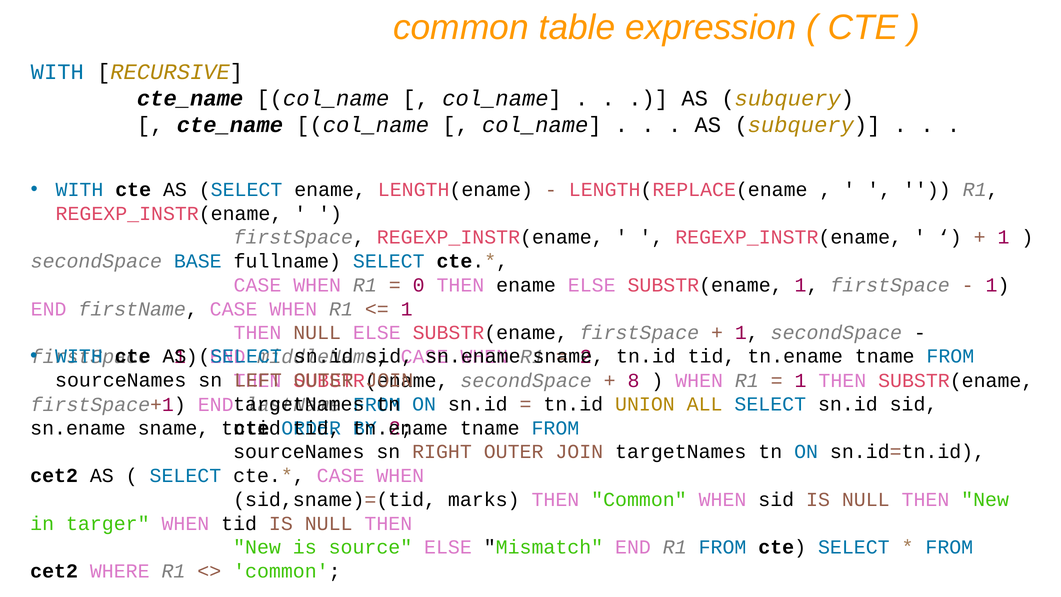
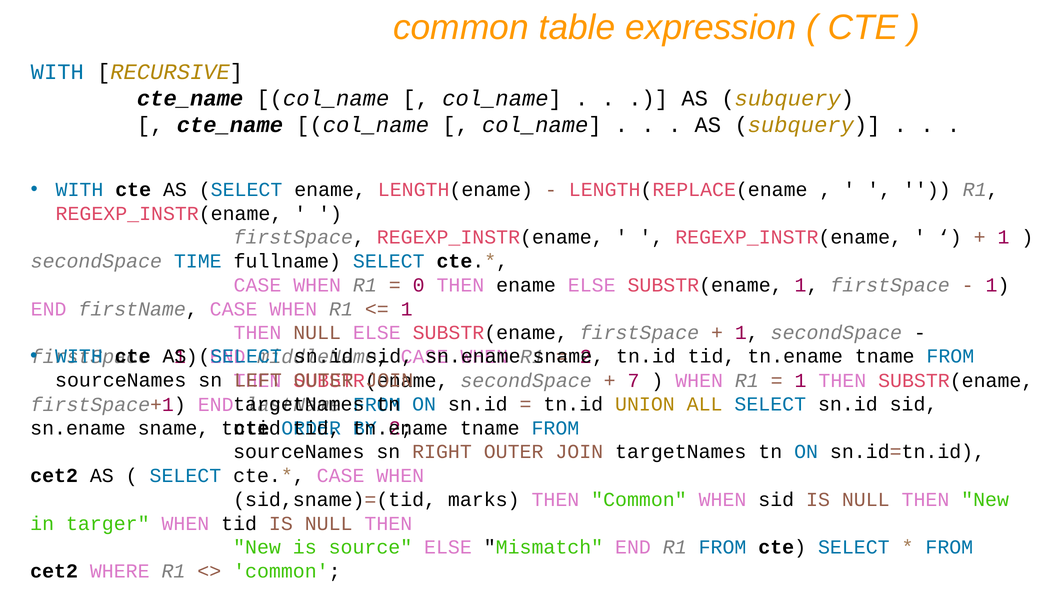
BASE: BASE -> TIME
8: 8 -> 7
